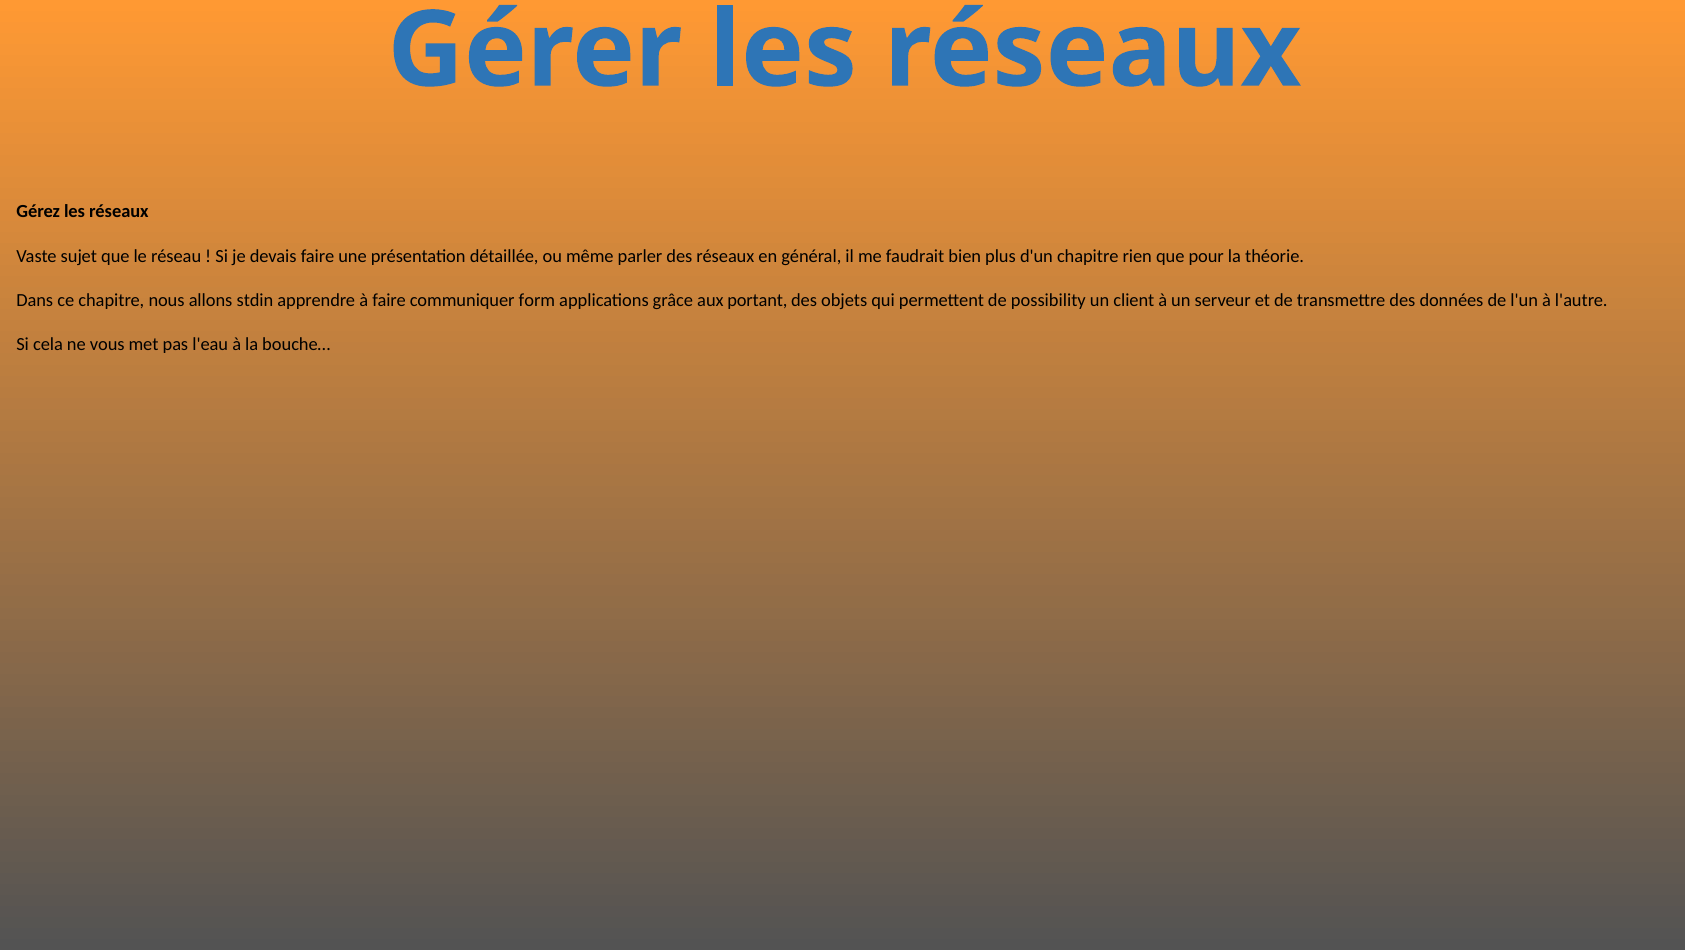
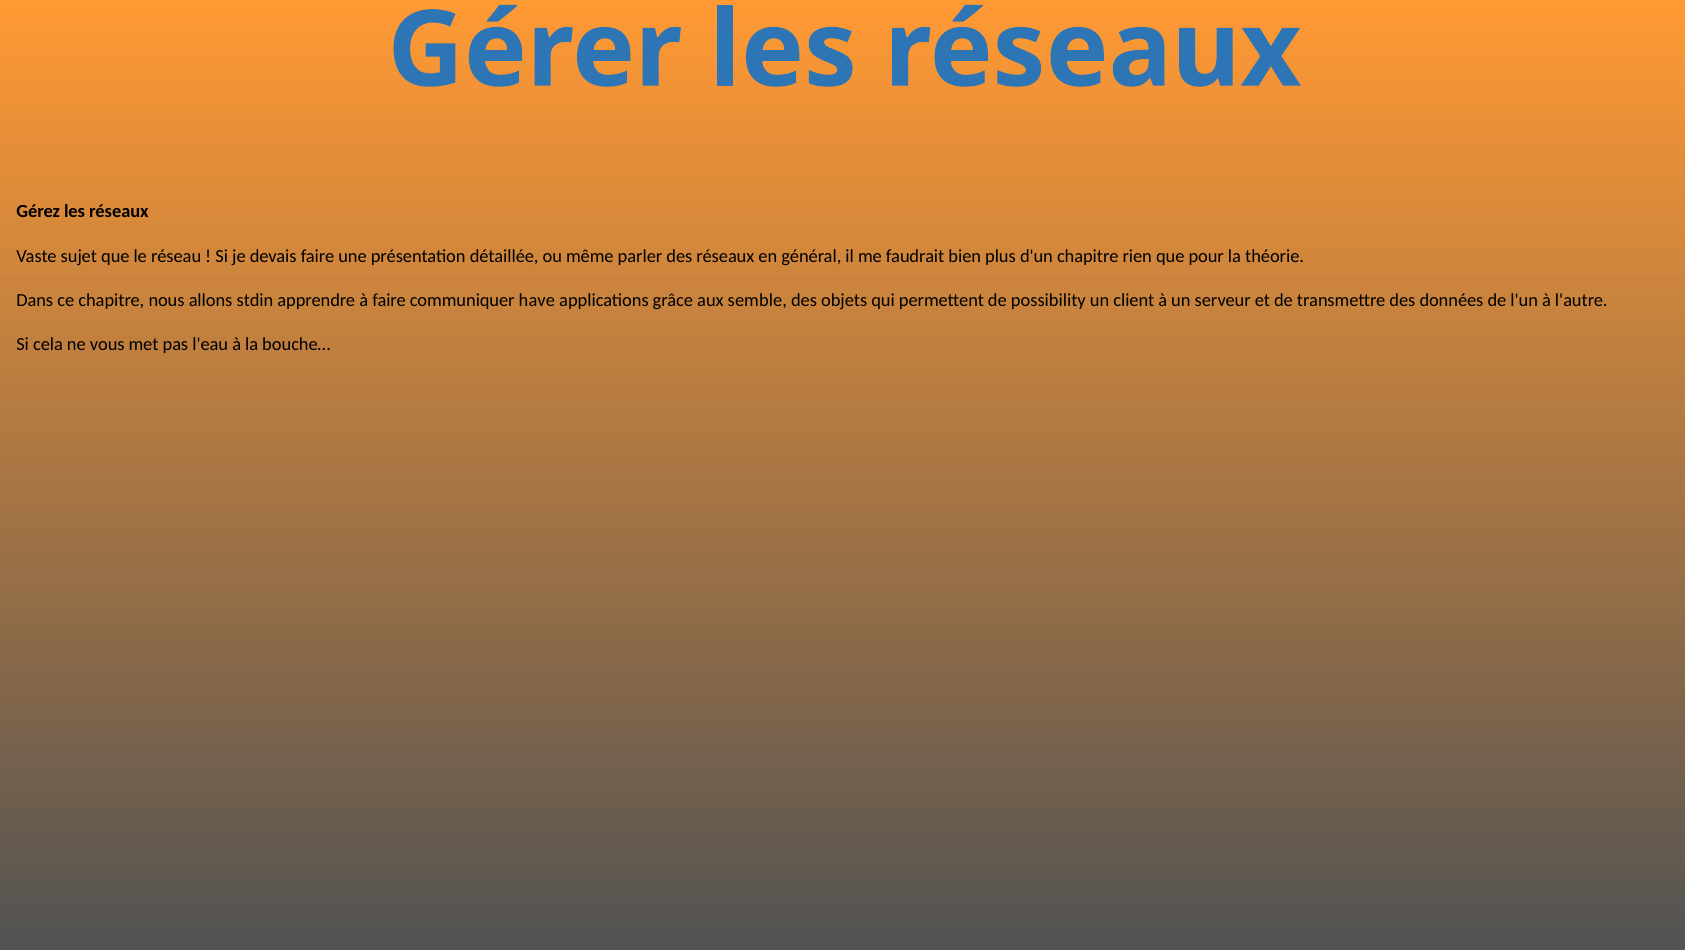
form: form -> have
portant: portant -> semble
